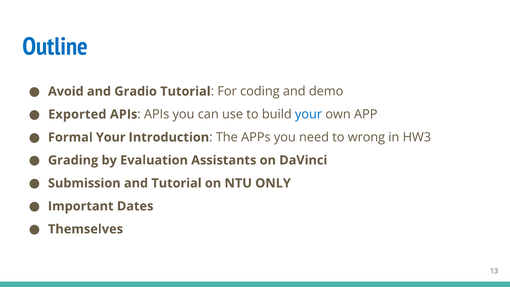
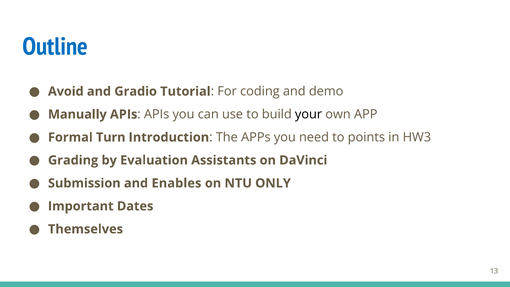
Exported: Exported -> Manually
your at (309, 114) colour: blue -> black
Formal Your: Your -> Turn
wrong: wrong -> points
and Tutorial: Tutorial -> Enables
